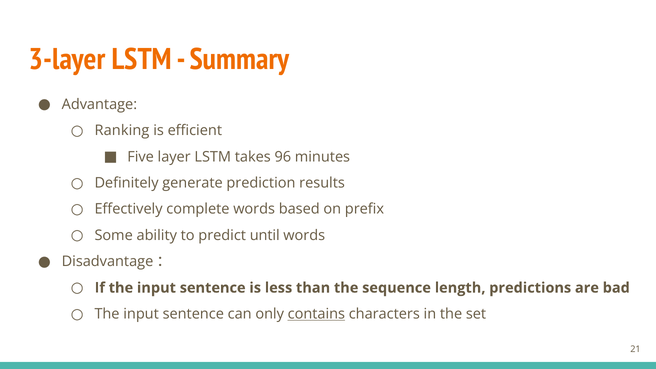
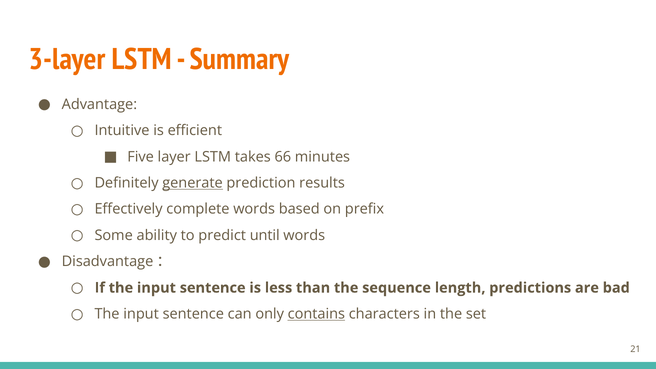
Ranking: Ranking -> Intuitive
96: 96 -> 66
generate underline: none -> present
